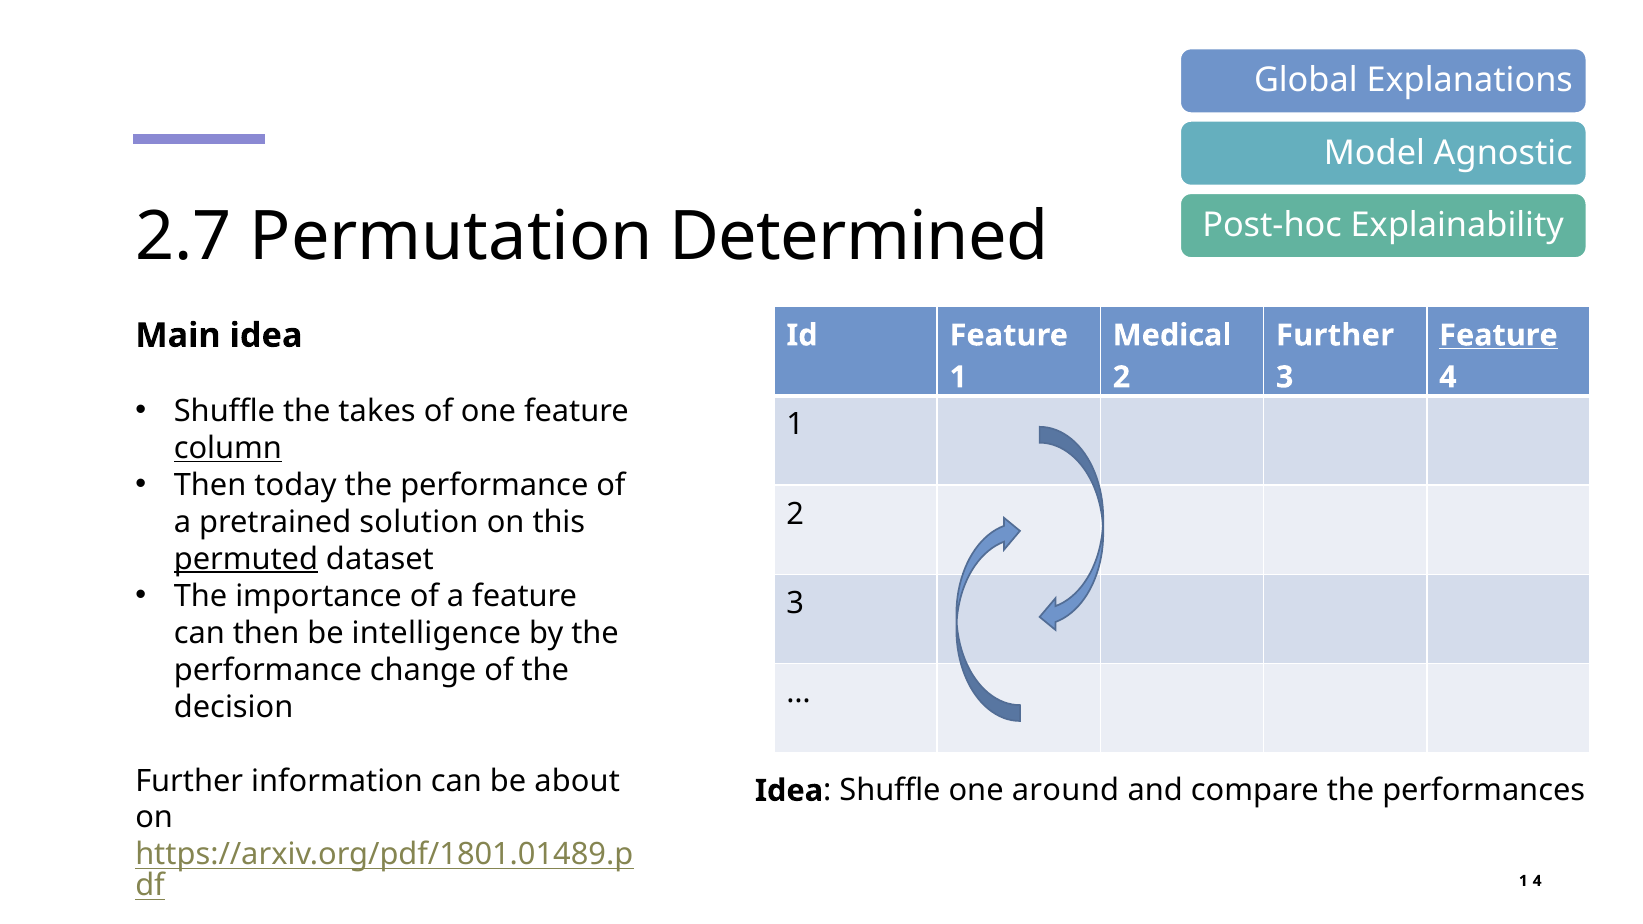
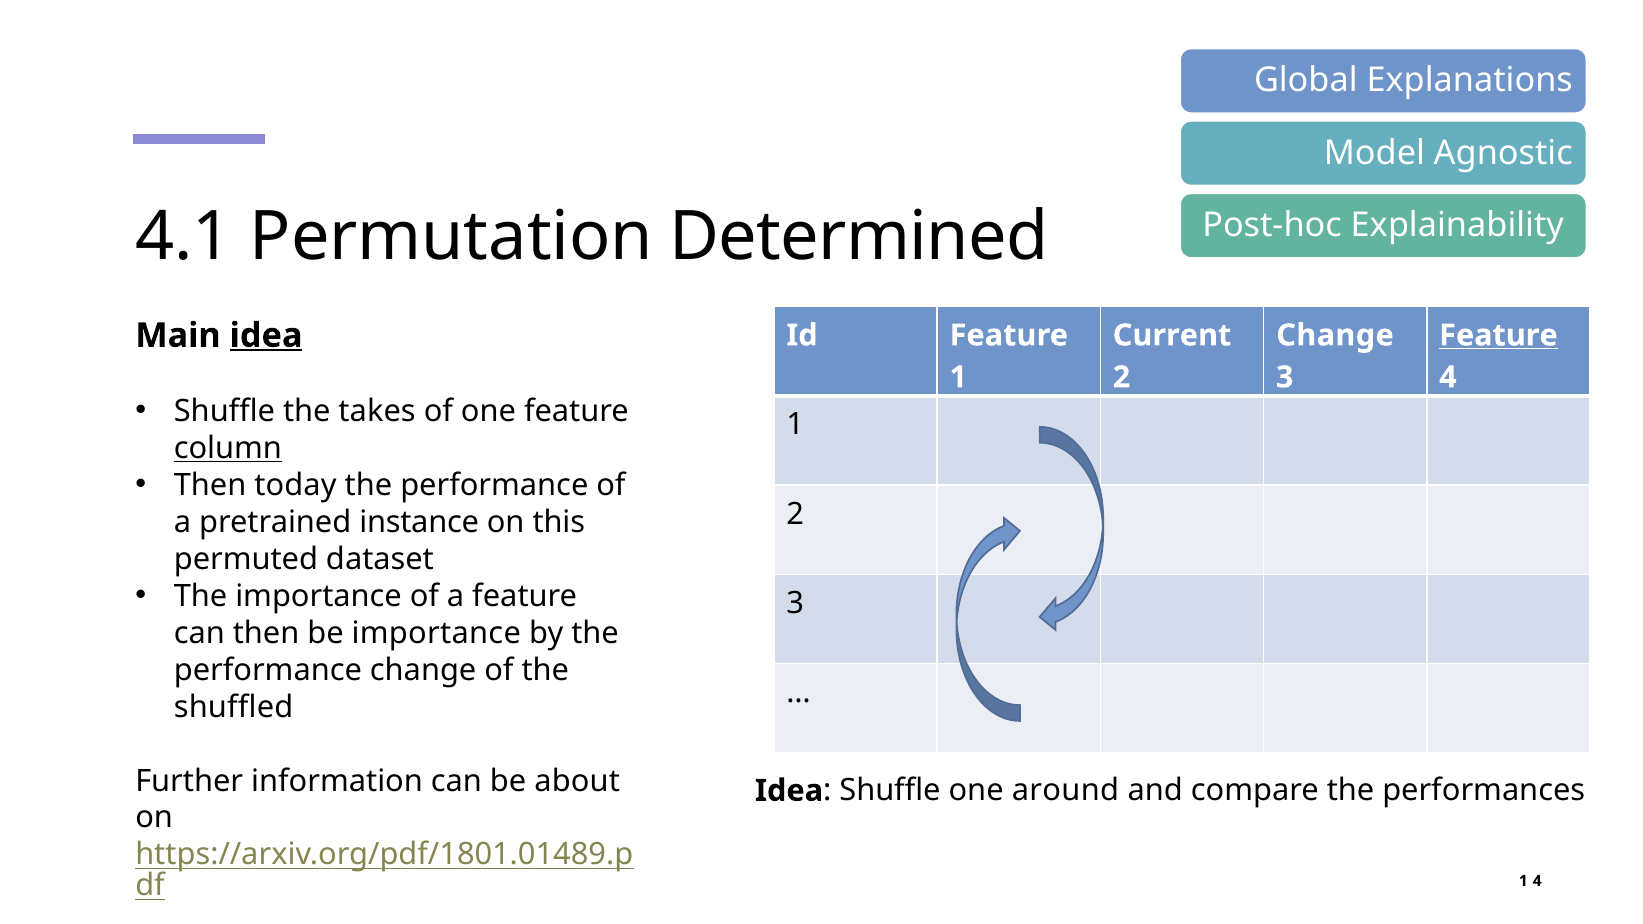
2.7: 2.7 -> 4.1
idea at (266, 336) underline: none -> present
Medical: Medical -> Current
Further at (1335, 335): Further -> Change
solution: solution -> instance
permuted underline: present -> none
be intelligence: intelligence -> importance
decision: decision -> shuffled
